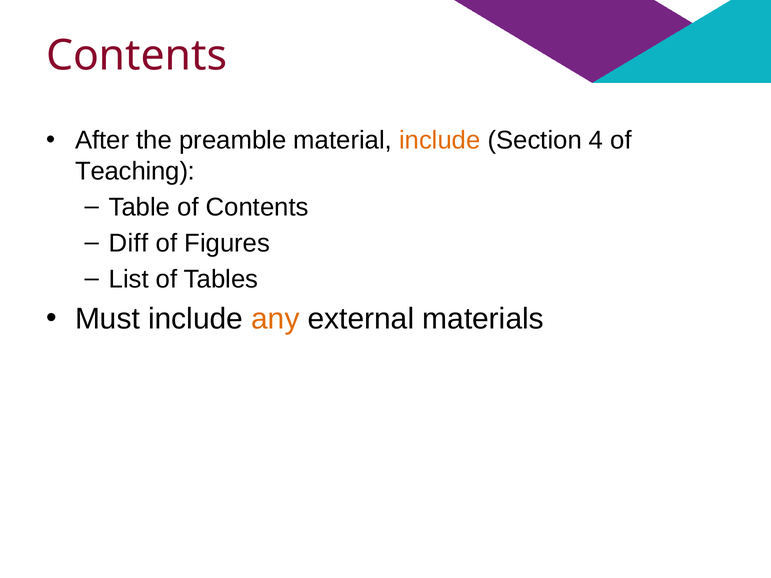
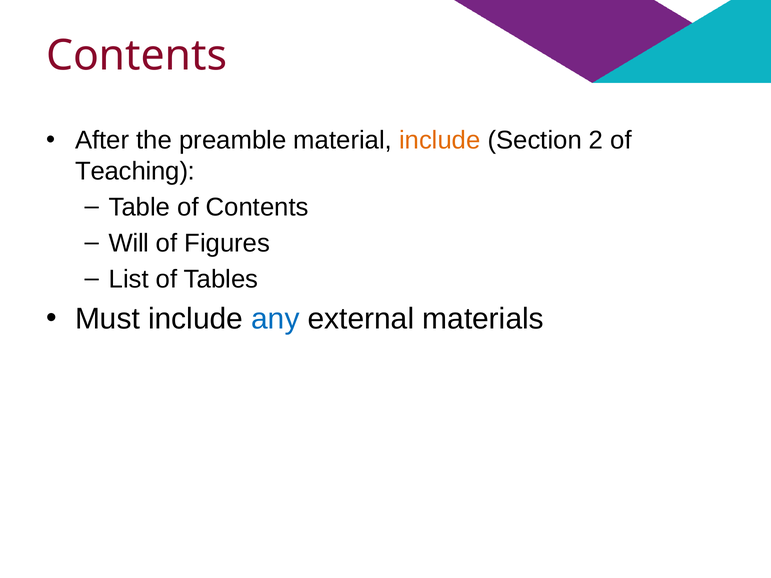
4: 4 -> 2
Diff: Diff -> Will
any colour: orange -> blue
